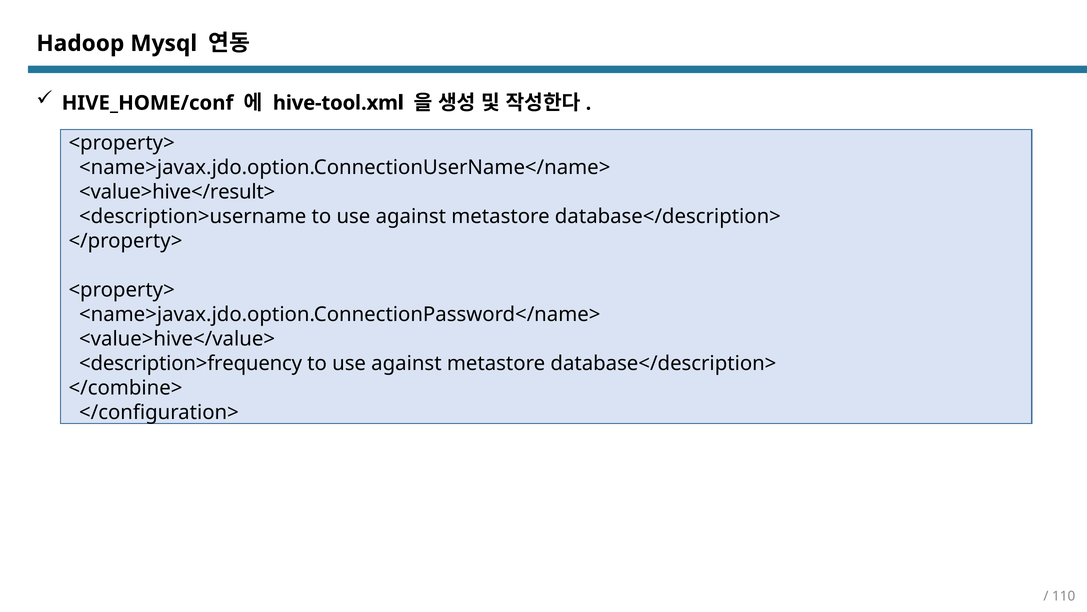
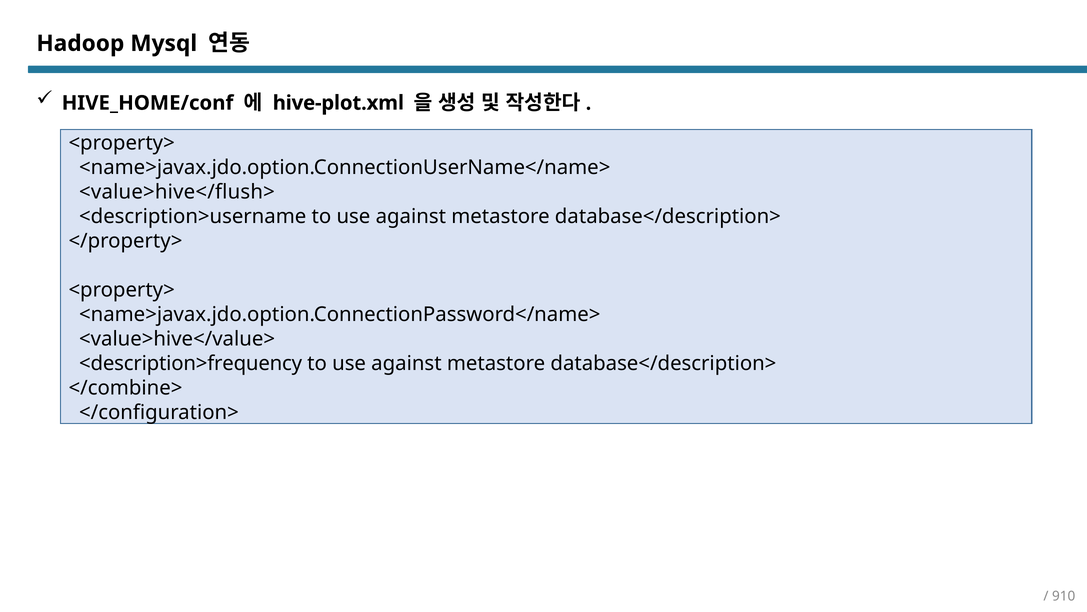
hive-tool.xml: hive-tool.xml -> hive-plot.xml
<value>hive</result>: <value>hive</result> -> <value>hive</flush>
110: 110 -> 910
